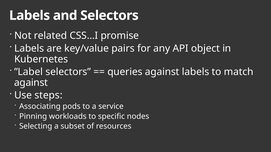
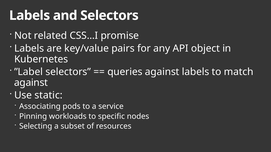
steps: steps -> static
